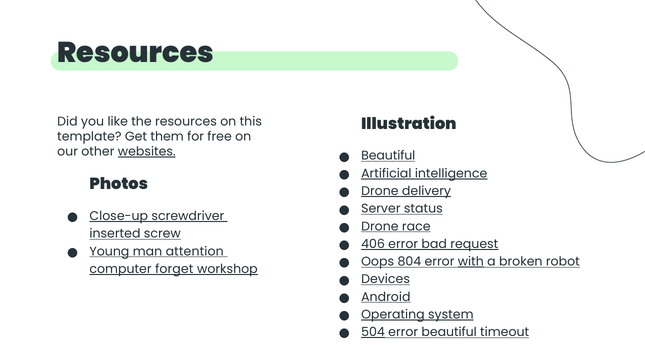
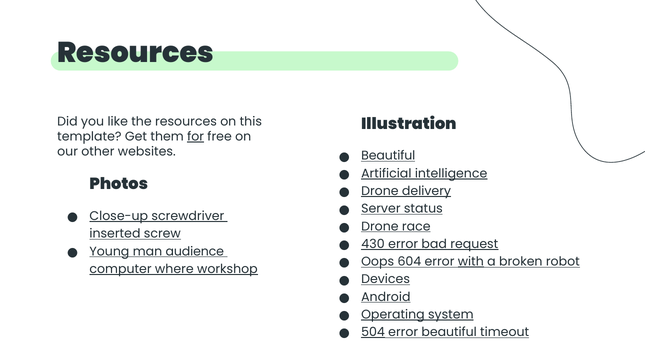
for underline: none -> present
websites underline: present -> none
406: 406 -> 430
attention: attention -> audience
804: 804 -> 604
forget: forget -> where
